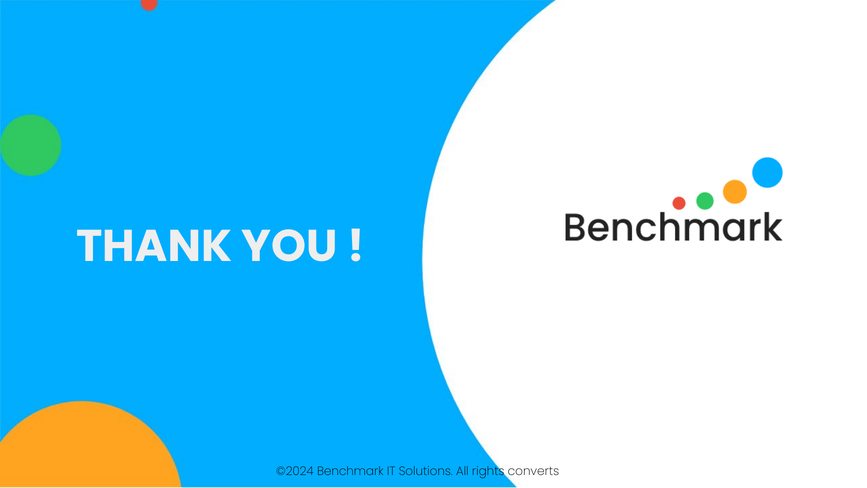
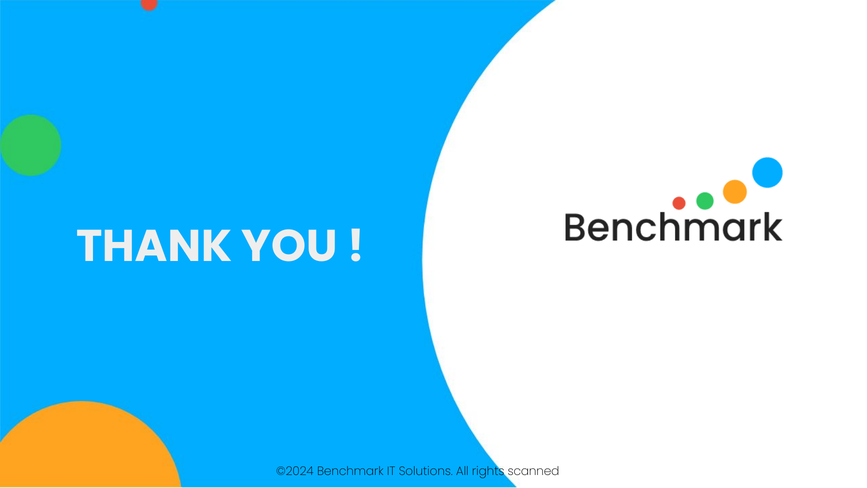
converts: converts -> scanned
